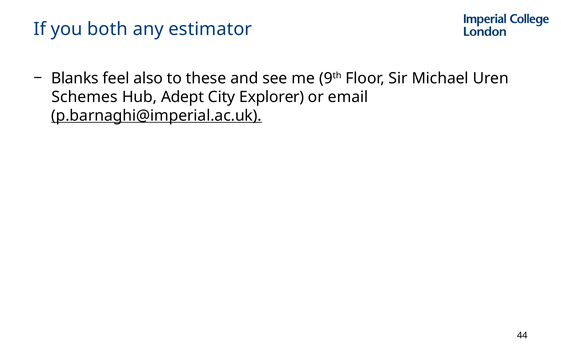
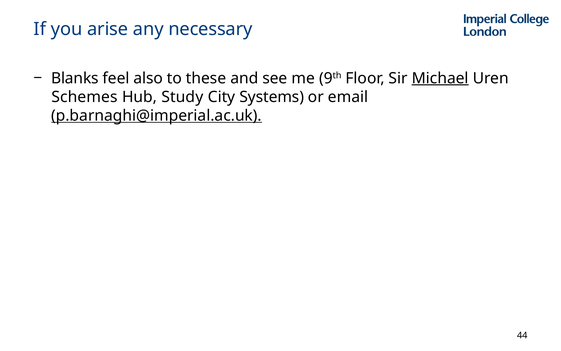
both: both -> arise
estimator: estimator -> necessary
Michael underline: none -> present
Adept: Adept -> Study
Explorer: Explorer -> Systems
